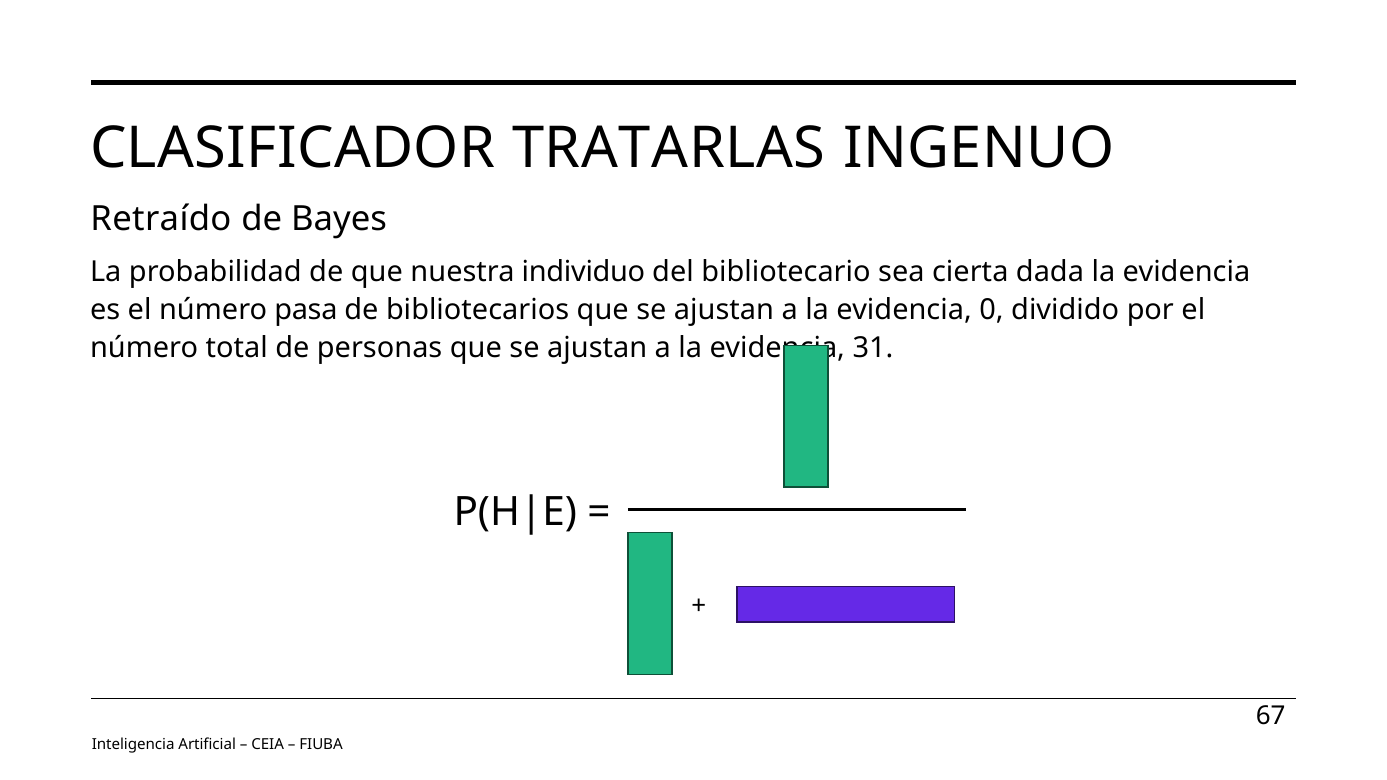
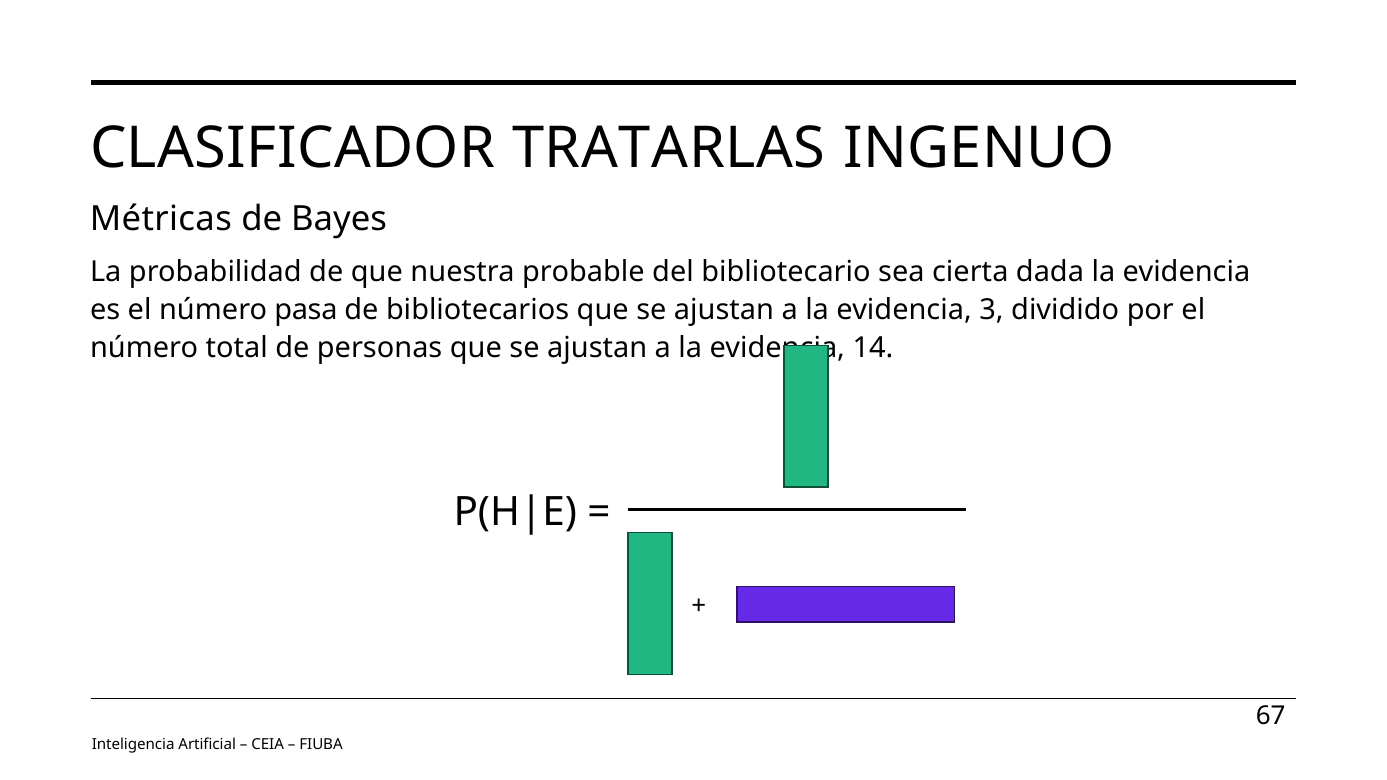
Retraído: Retraído -> Métricas
individuo: individuo -> probable
0: 0 -> 3
31: 31 -> 14
